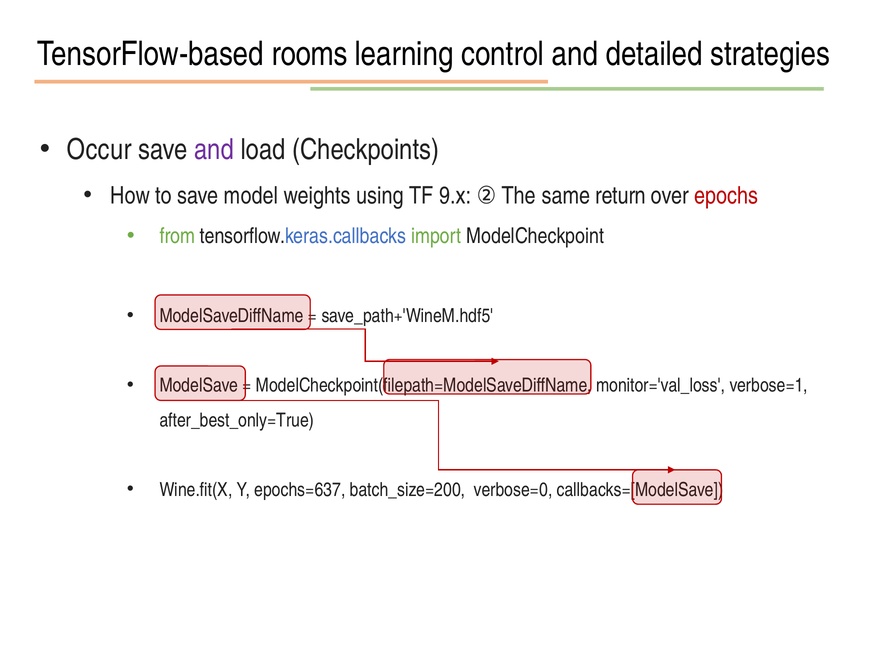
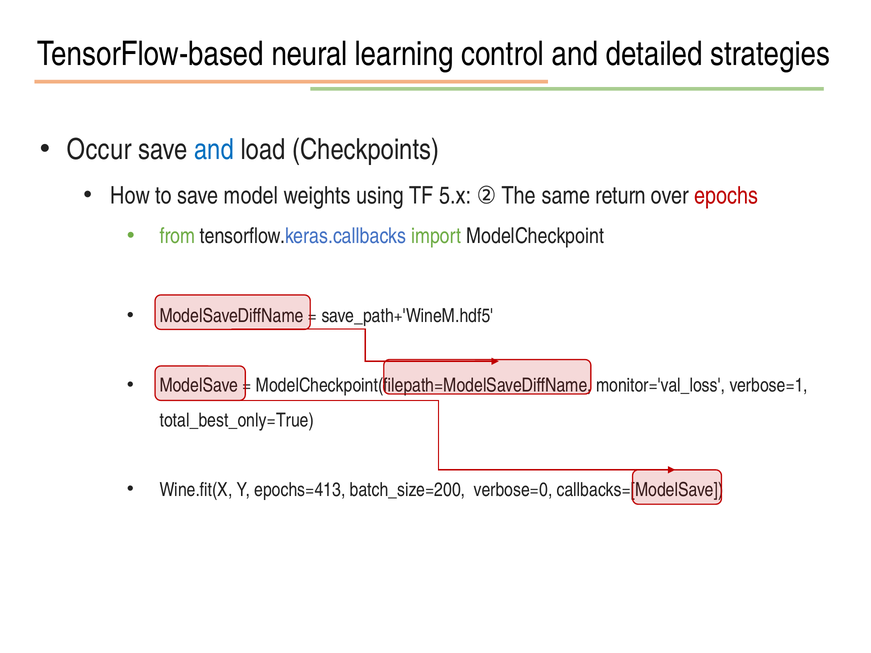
rooms: rooms -> neural
and at (214, 150) colour: purple -> blue
9.x: 9.x -> 5.x
after_best_only=True: after_best_only=True -> total_best_only=True
epochs=637: epochs=637 -> epochs=413
